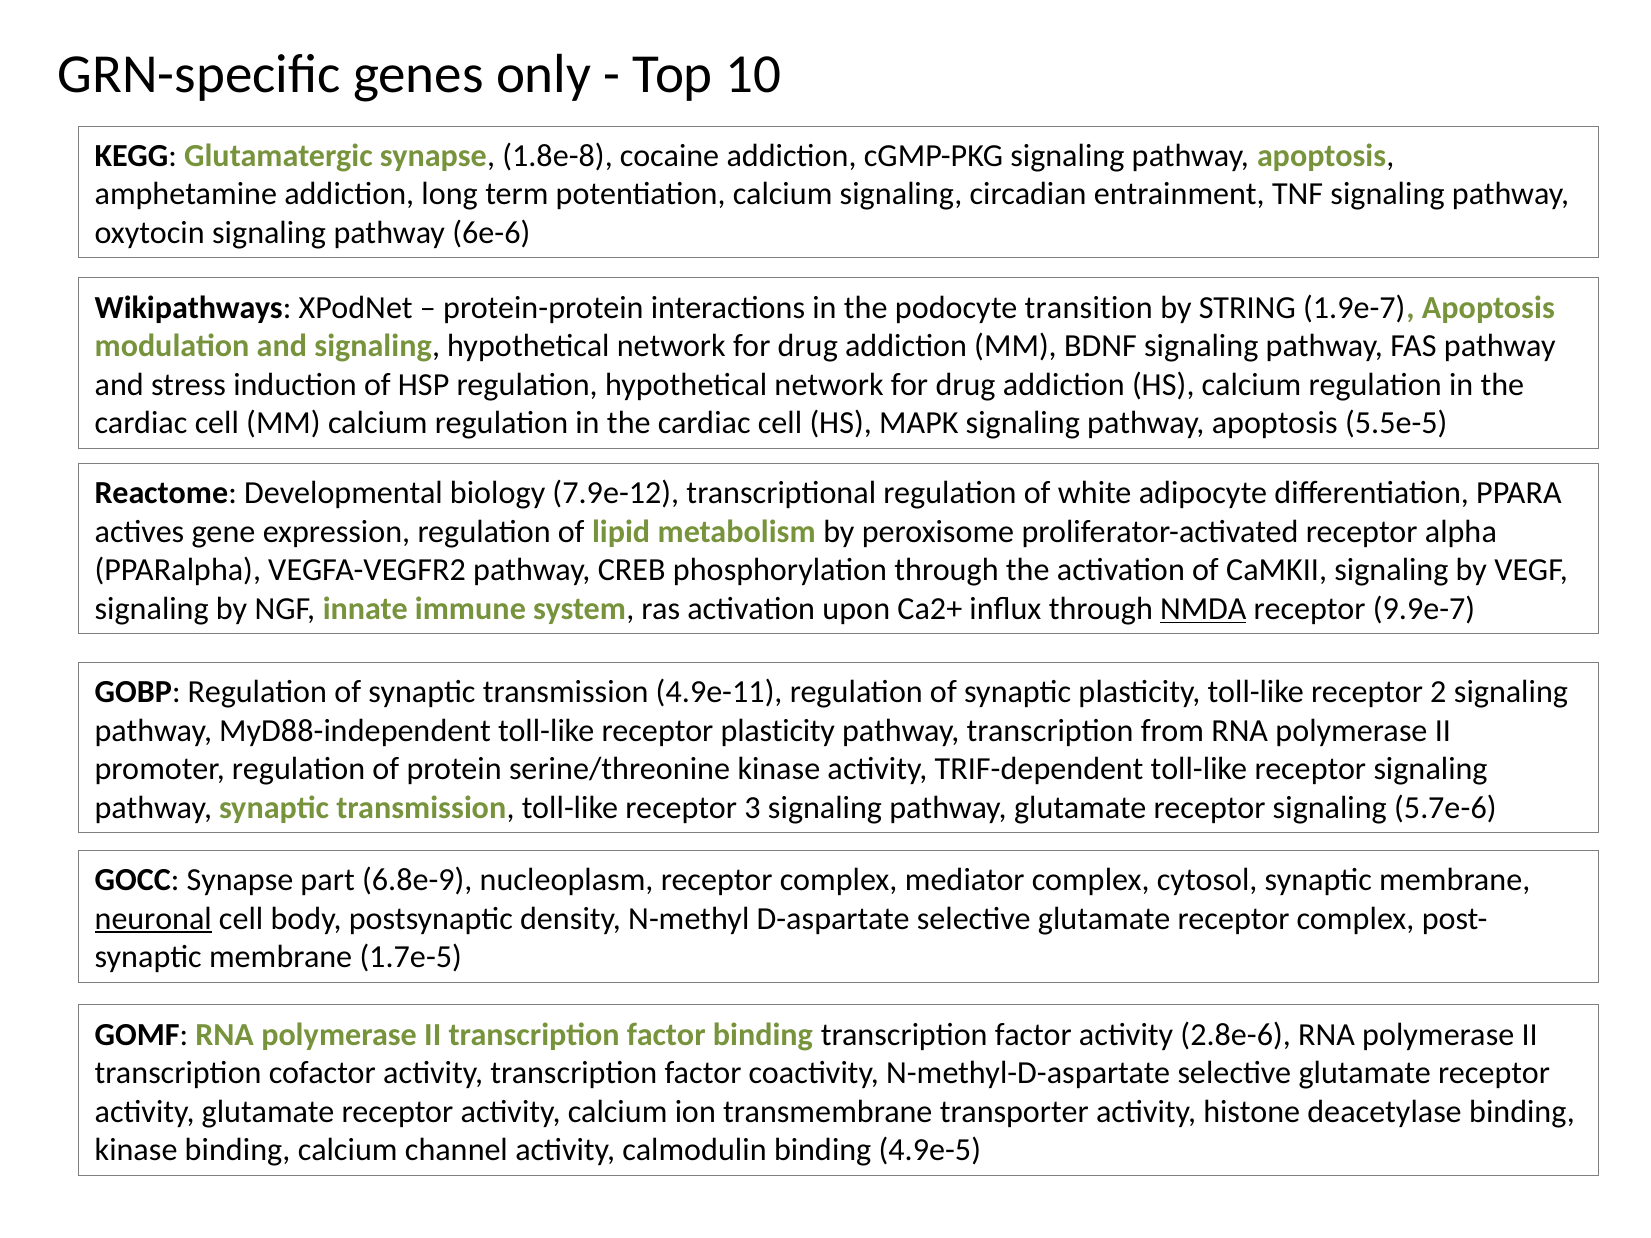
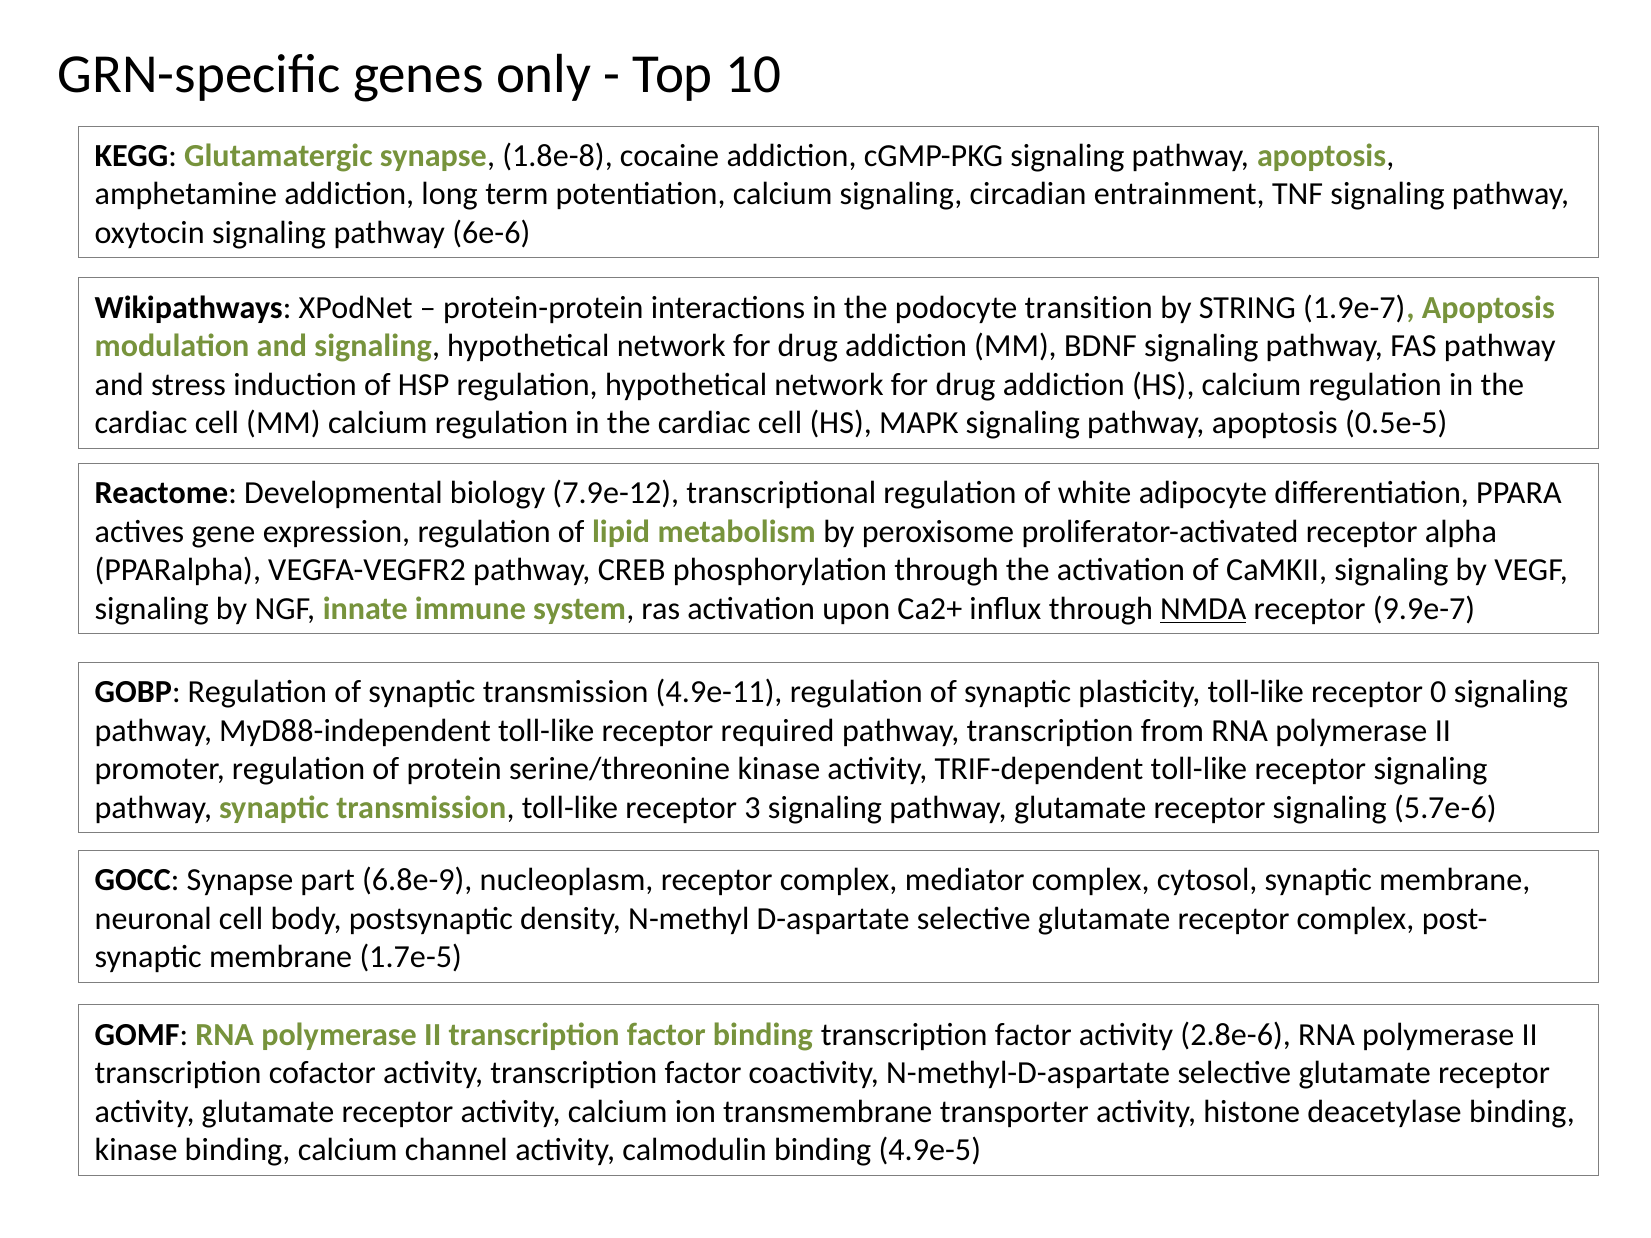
5.5e-5: 5.5e-5 -> 0.5e-5
2: 2 -> 0
receptor plasticity: plasticity -> required
neuronal underline: present -> none
